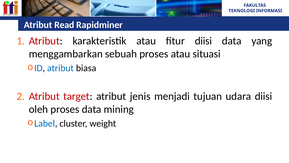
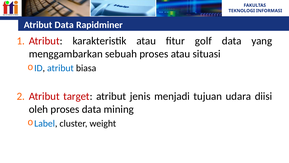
Atribut Read: Read -> Data
fitur diisi: diisi -> golf
